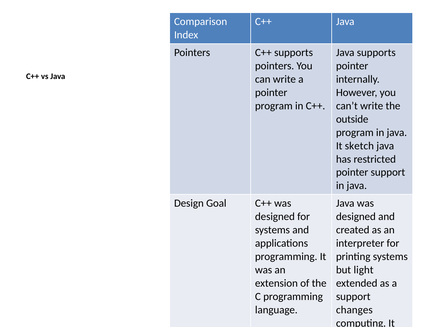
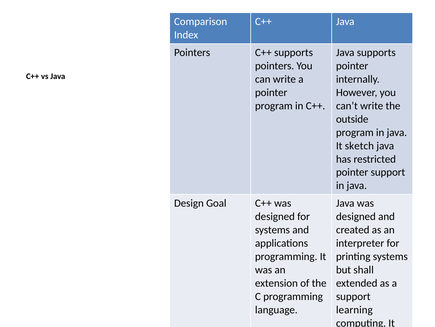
light: light -> shall
changes: changes -> learning
